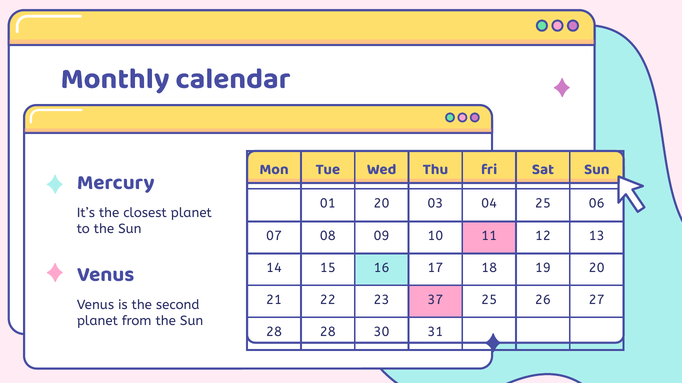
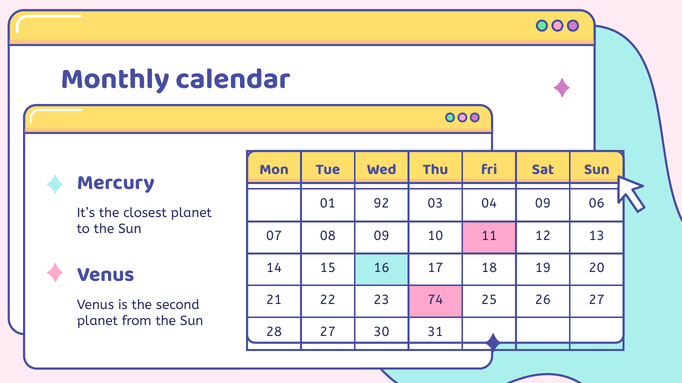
01 20: 20 -> 92
04 25: 25 -> 09
37: 37 -> 74
28 28: 28 -> 27
